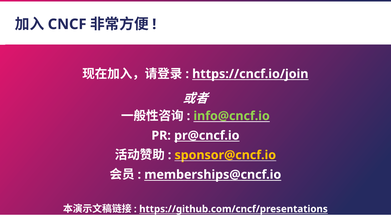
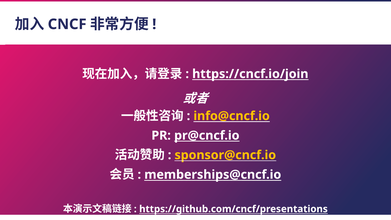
info@cncf.io colour: light green -> yellow
